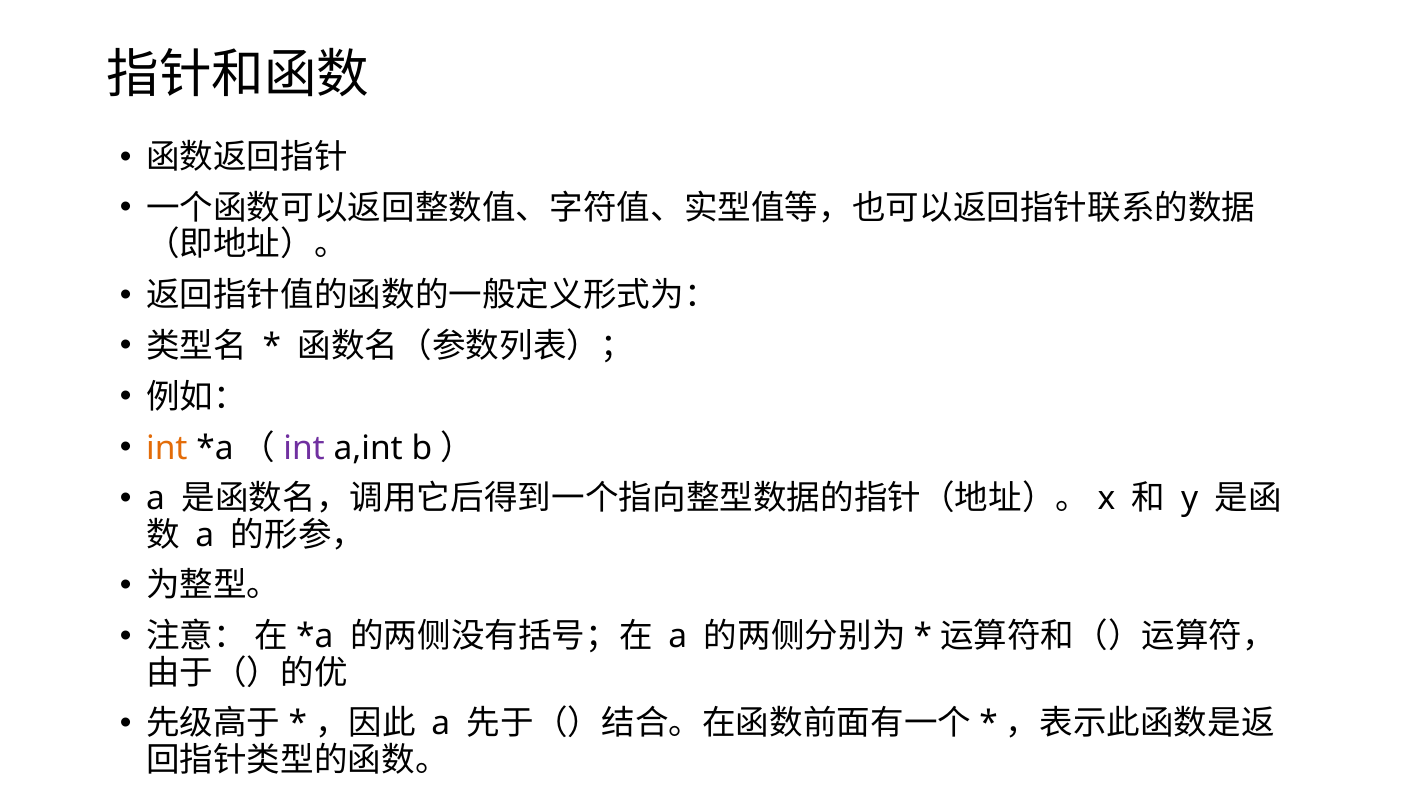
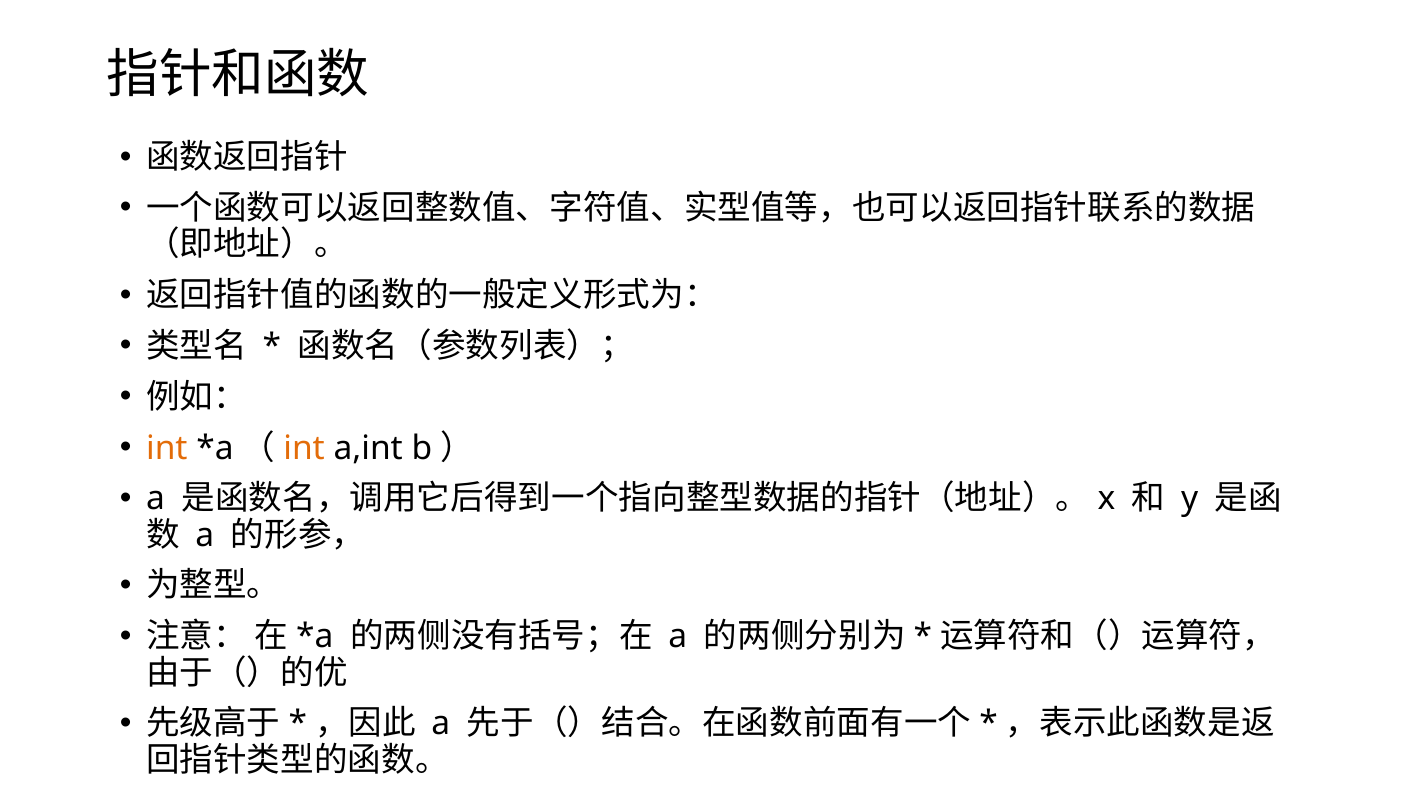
int at (304, 448) colour: purple -> orange
